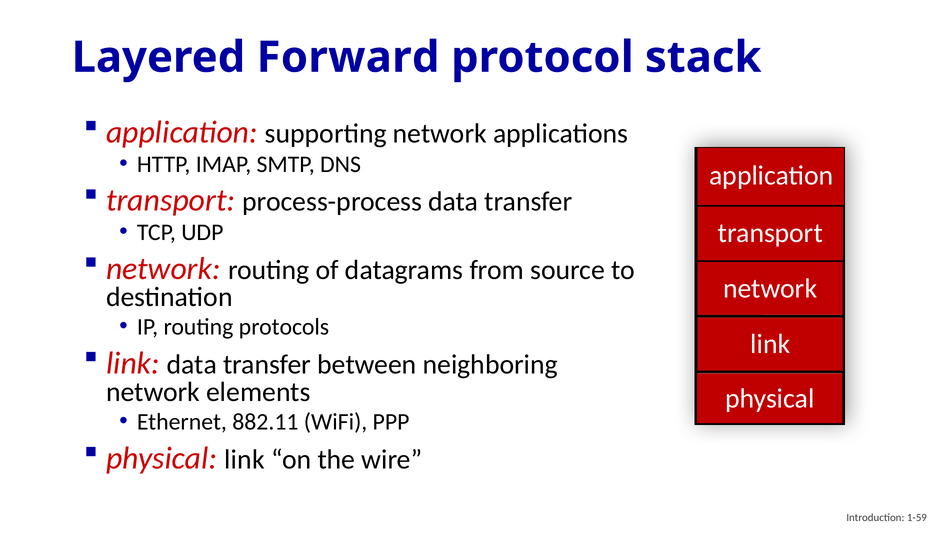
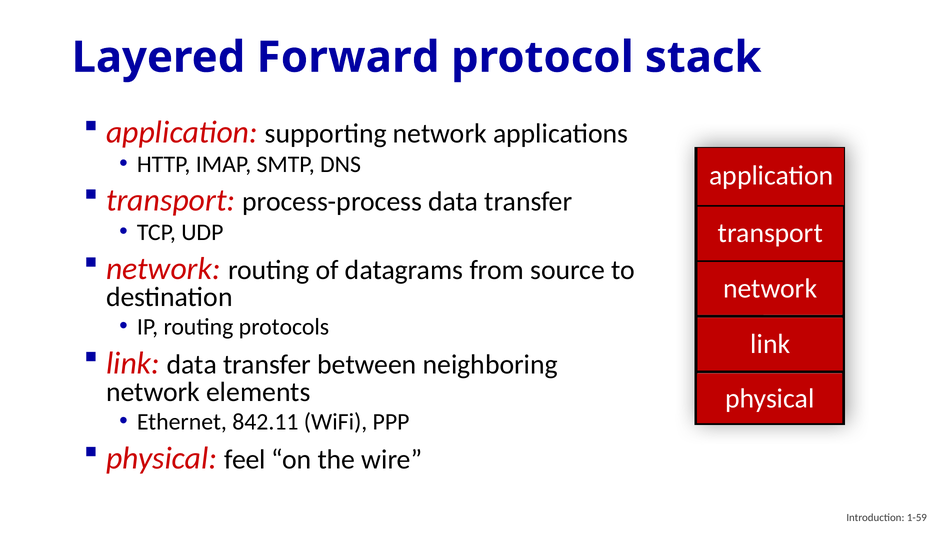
882.11: 882.11 -> 842.11
physical link: link -> feel
